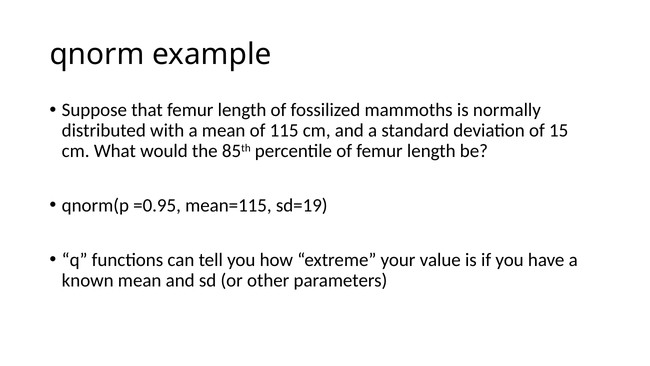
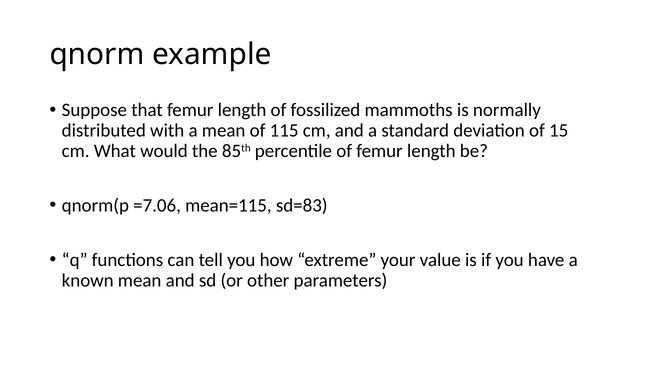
=0.95: =0.95 -> =7.06
sd=19: sd=19 -> sd=83
